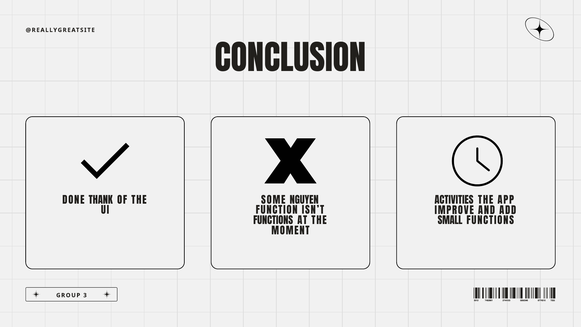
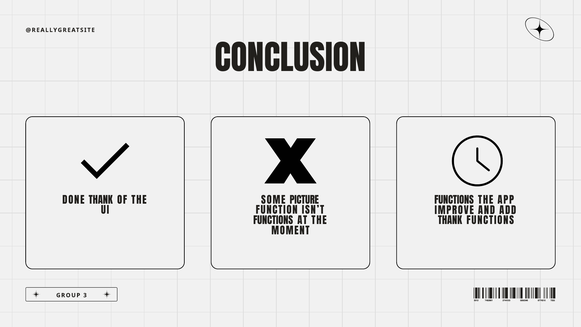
NGUYEN: NGUYEN -> PICTURE
ACTIVITIES at (454, 200): ACTIVITIES -> FUNCTIONS
SMALL at (450, 221): SMALL -> THANK
